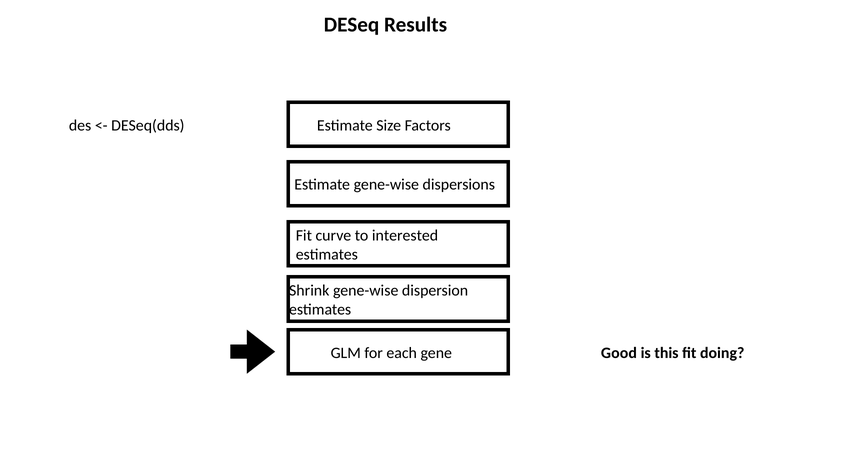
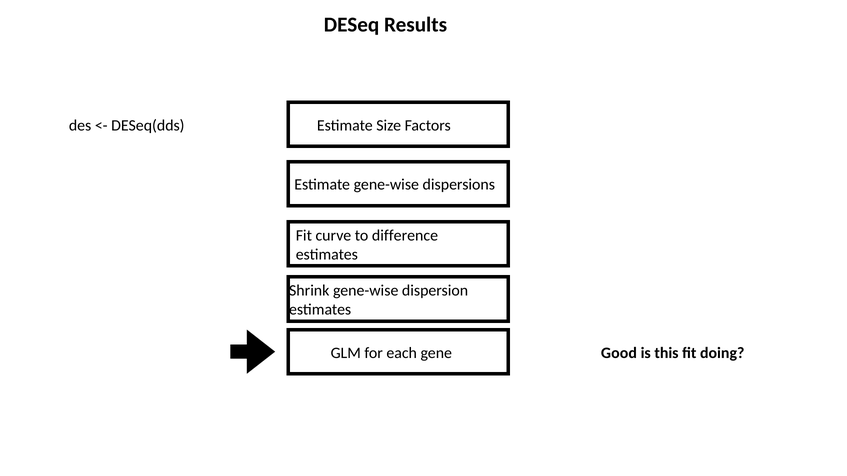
interested: interested -> difference
